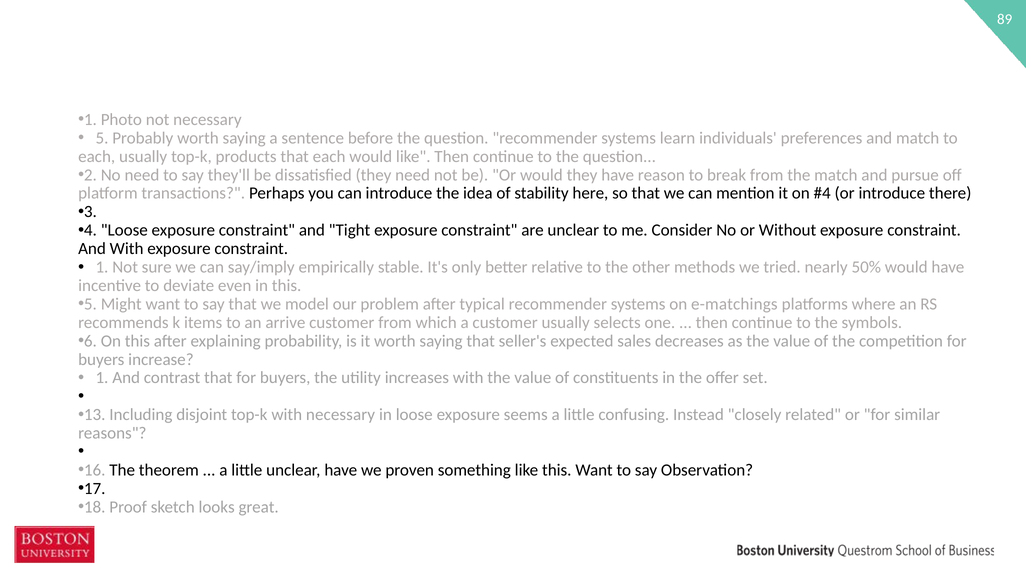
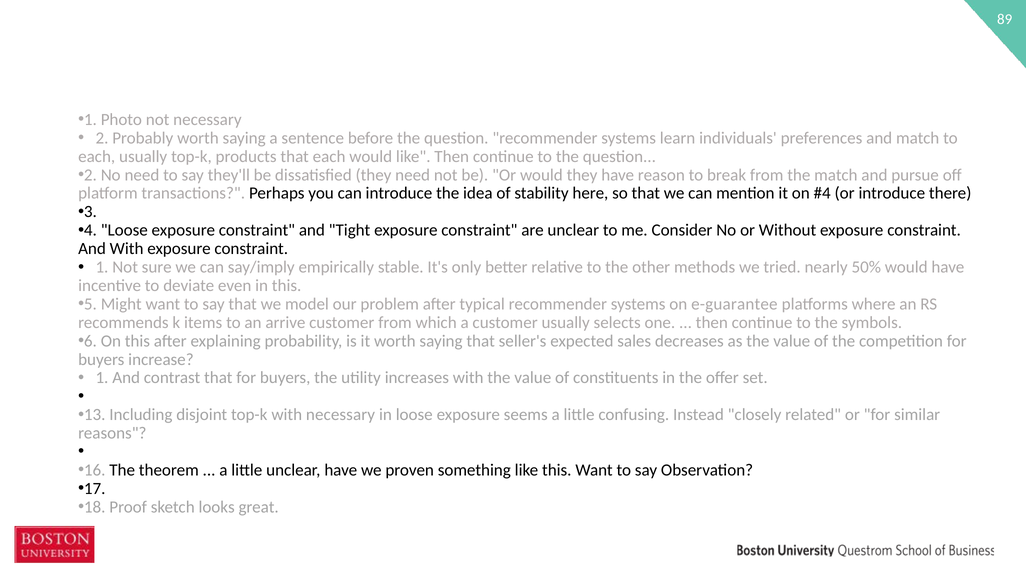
5: 5 -> 2
e-matchings: e-matchings -> e-guarantee
